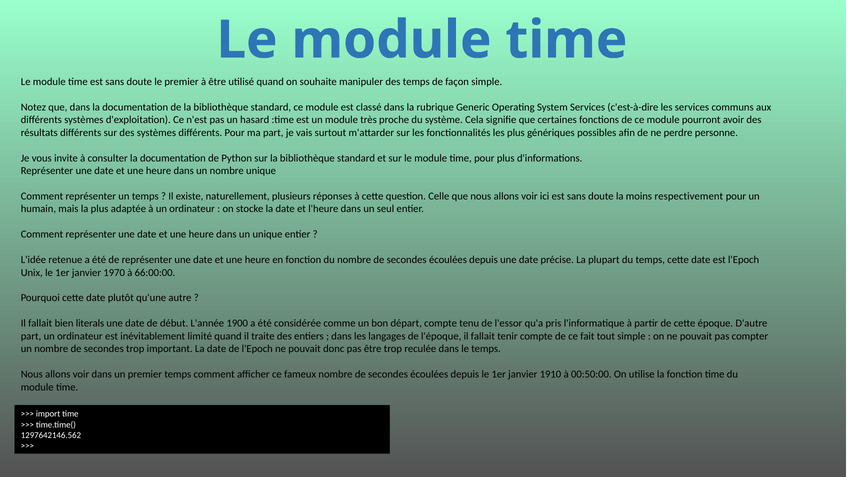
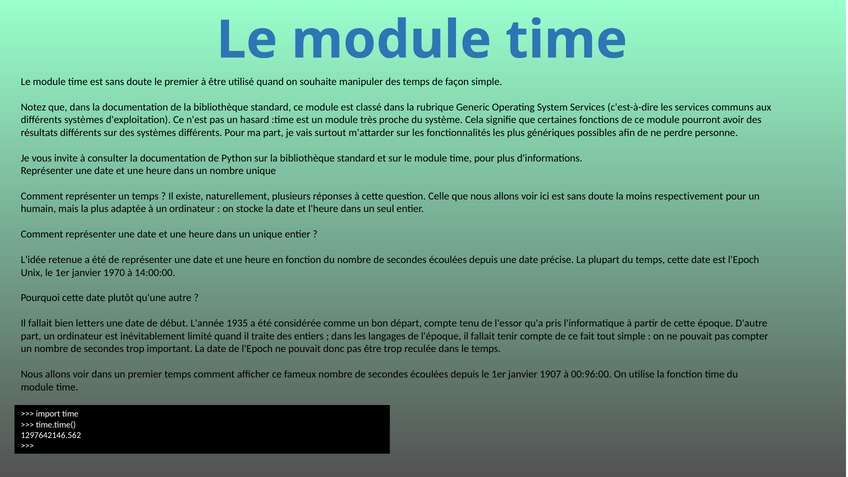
66:00:00: 66:00:00 -> 14:00:00
literals: literals -> letters
1900: 1900 -> 1935
1910: 1910 -> 1907
00:50:00: 00:50:00 -> 00:96:00
